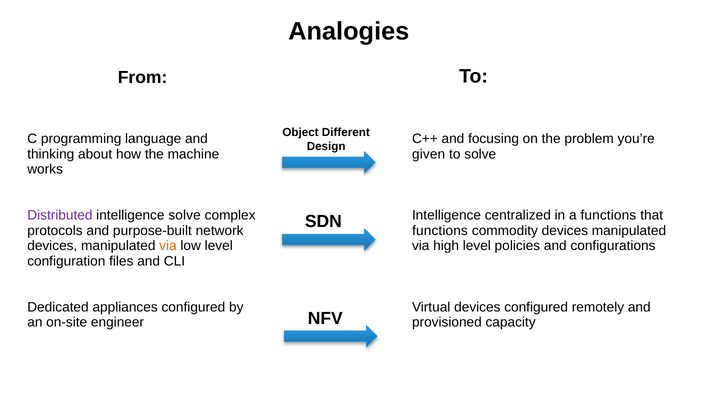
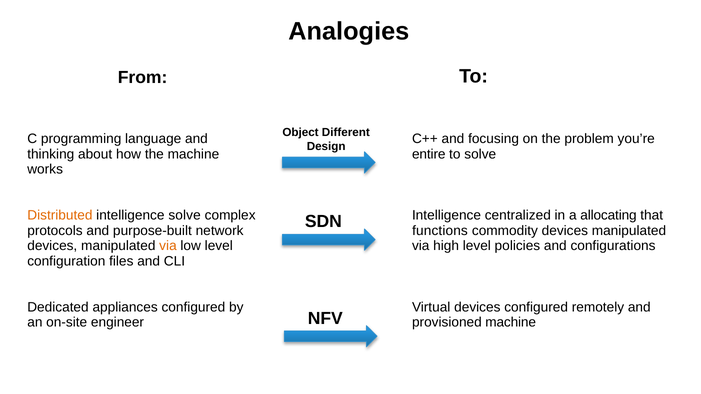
given: given -> entire
Distributed colour: purple -> orange
a functions: functions -> allocating
provisioned capacity: capacity -> machine
